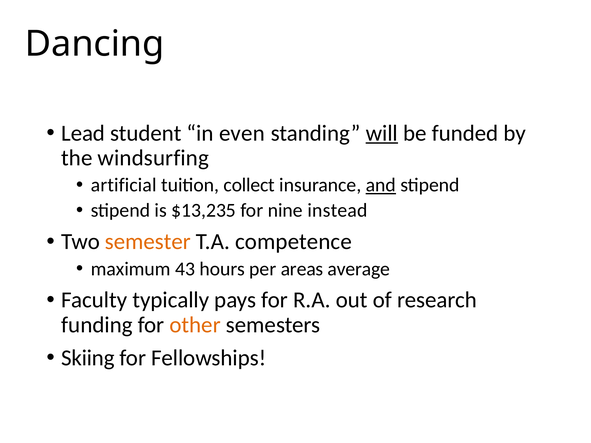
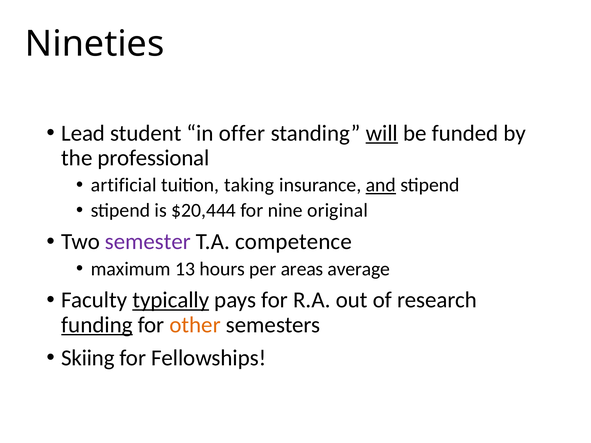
Dancing: Dancing -> Nineties
even: even -> offer
windsurfing: windsurfing -> professional
collect: collect -> taking
$13,235: $13,235 -> $20,444
instead: instead -> original
semester colour: orange -> purple
43: 43 -> 13
typically underline: none -> present
funding underline: none -> present
